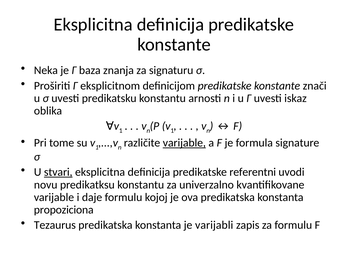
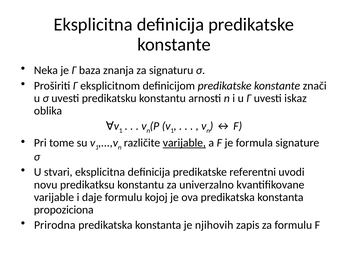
stvari underline: present -> none
Tezaurus: Tezaurus -> Prirodna
varijabli: varijabli -> njihovih
